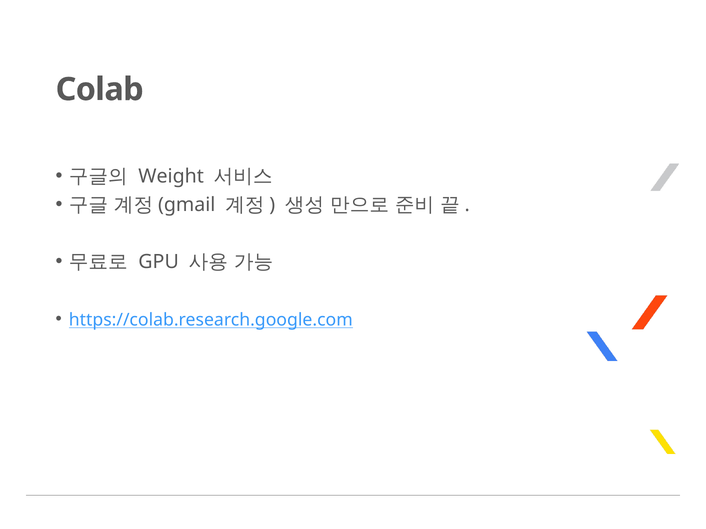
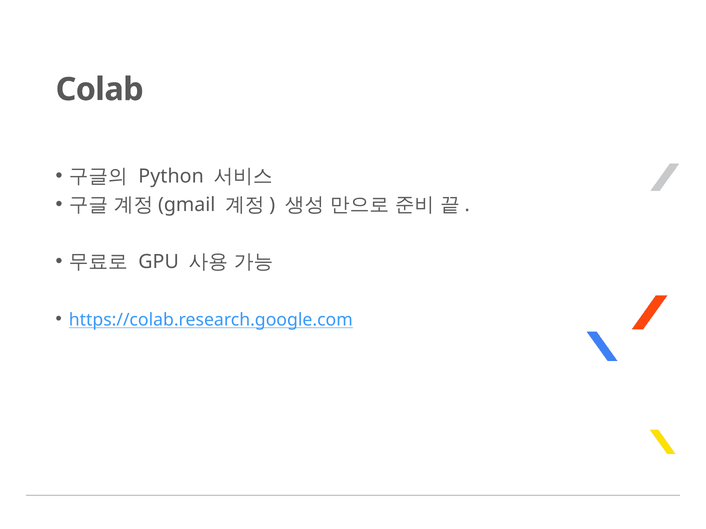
Weight: Weight -> Python
